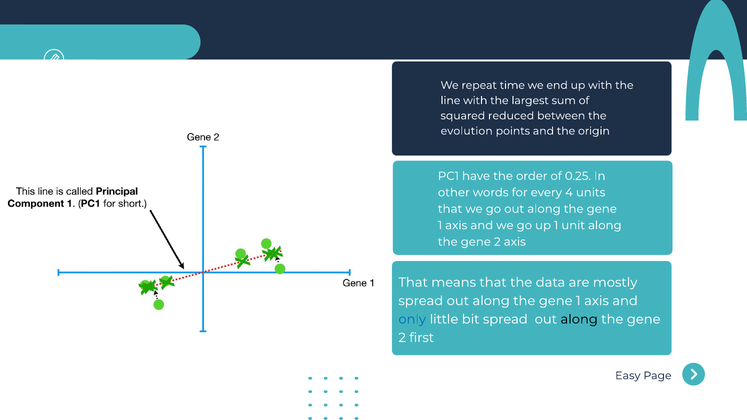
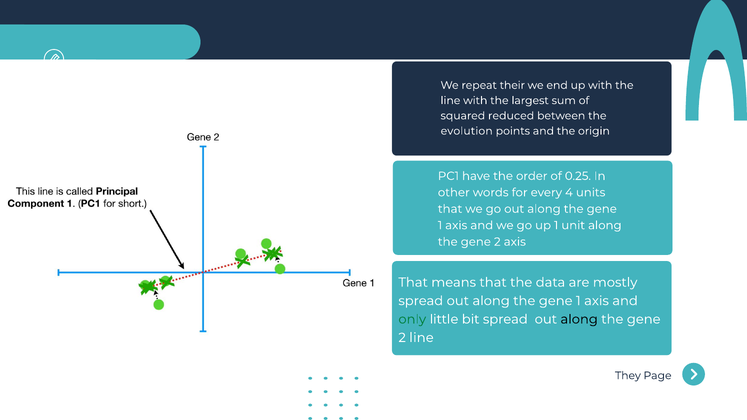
time: time -> their
only colour: blue -> green
2 first: first -> line
Easy: Easy -> They
